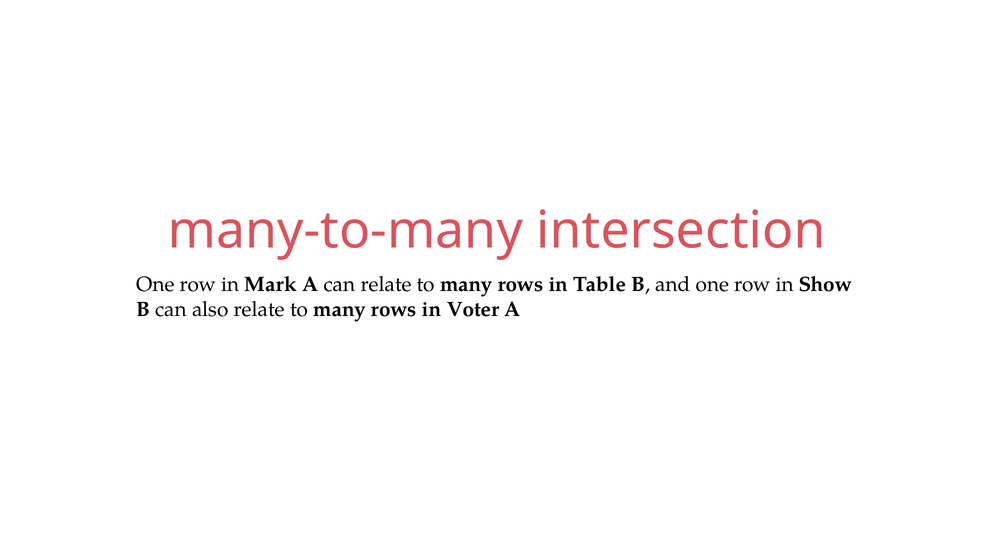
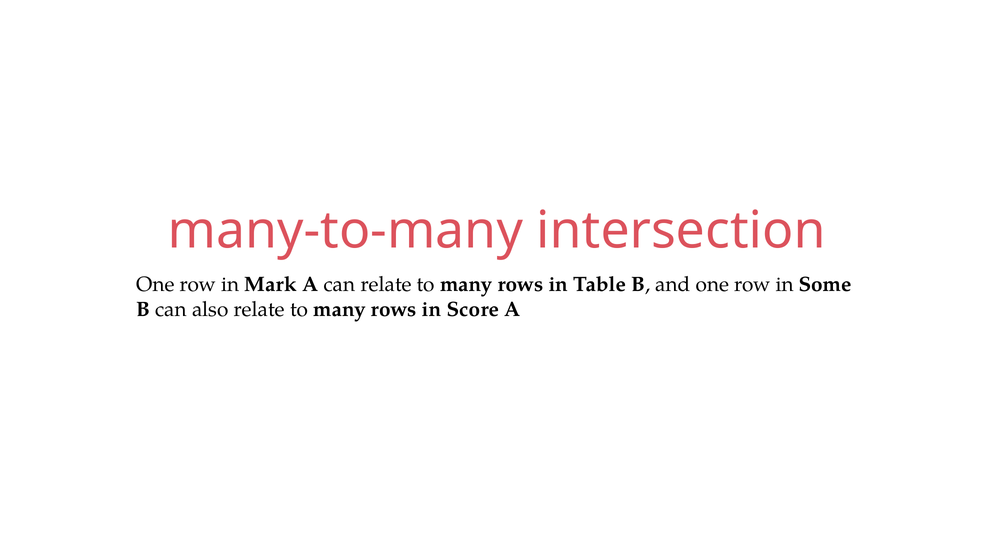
Show: Show -> Some
Voter: Voter -> Score
